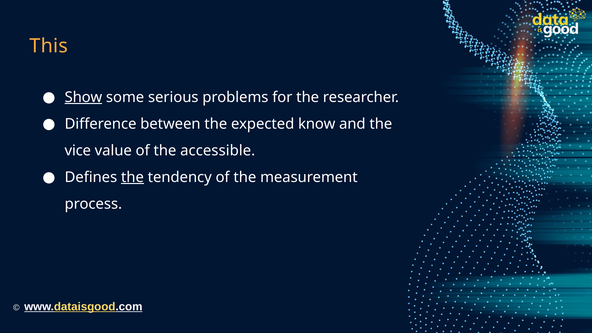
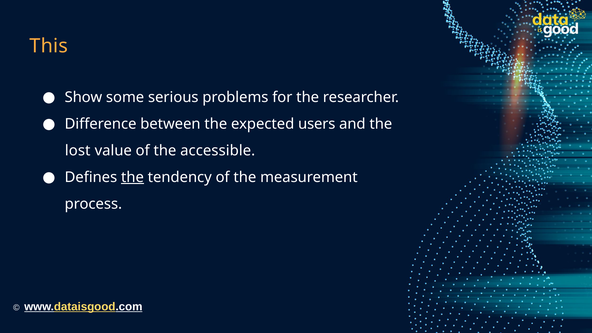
Show underline: present -> none
know: know -> users
vice: vice -> lost
